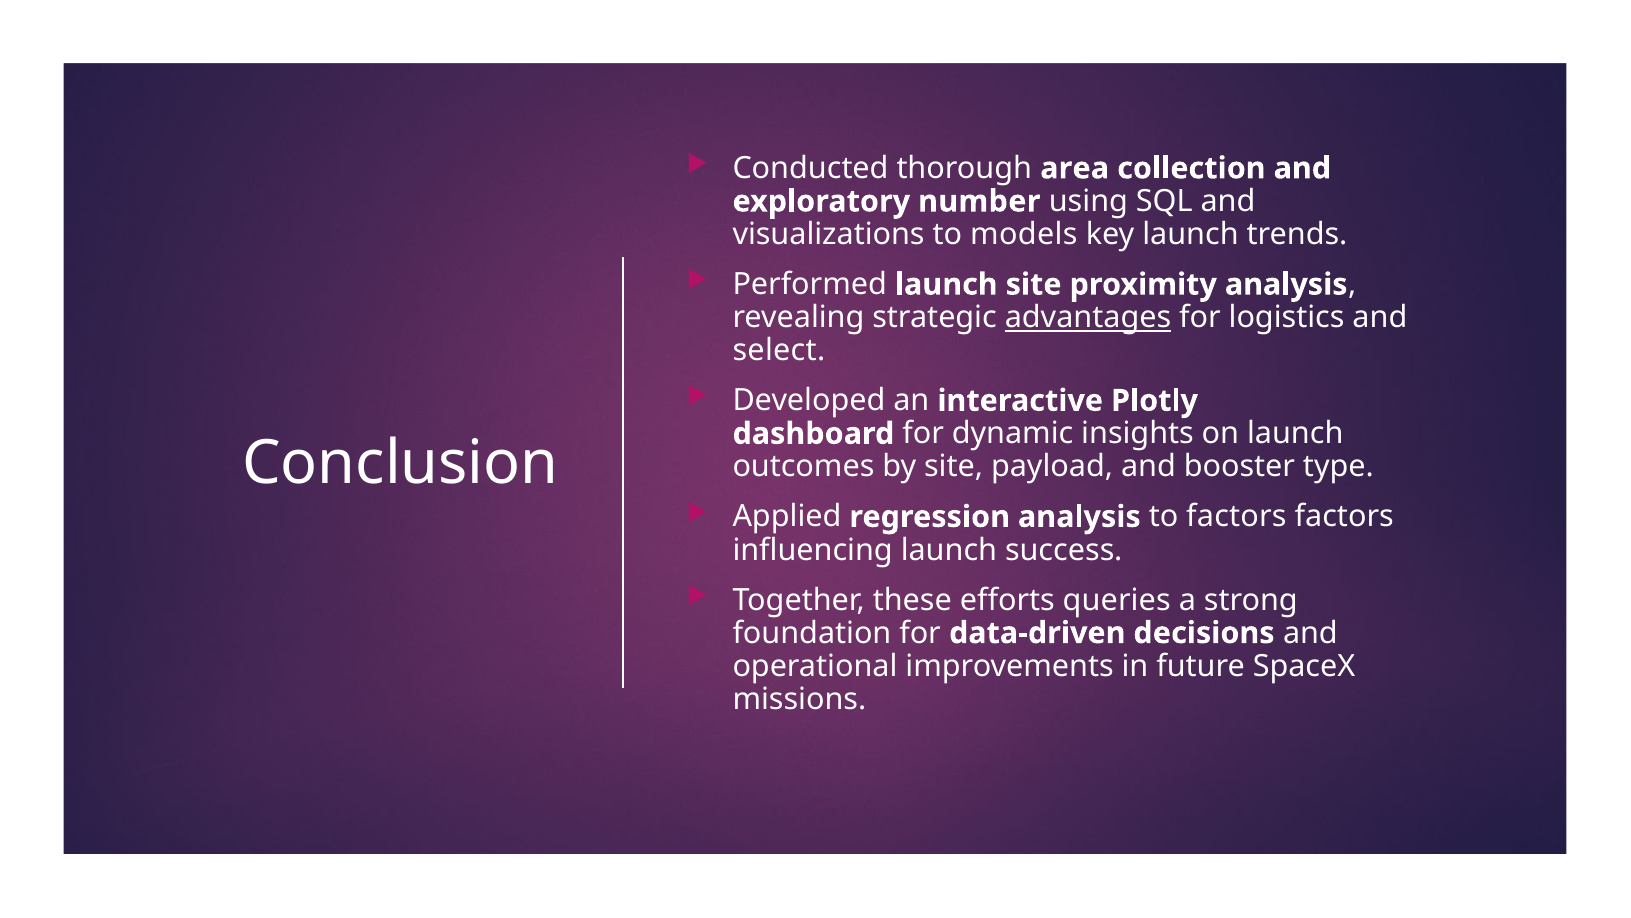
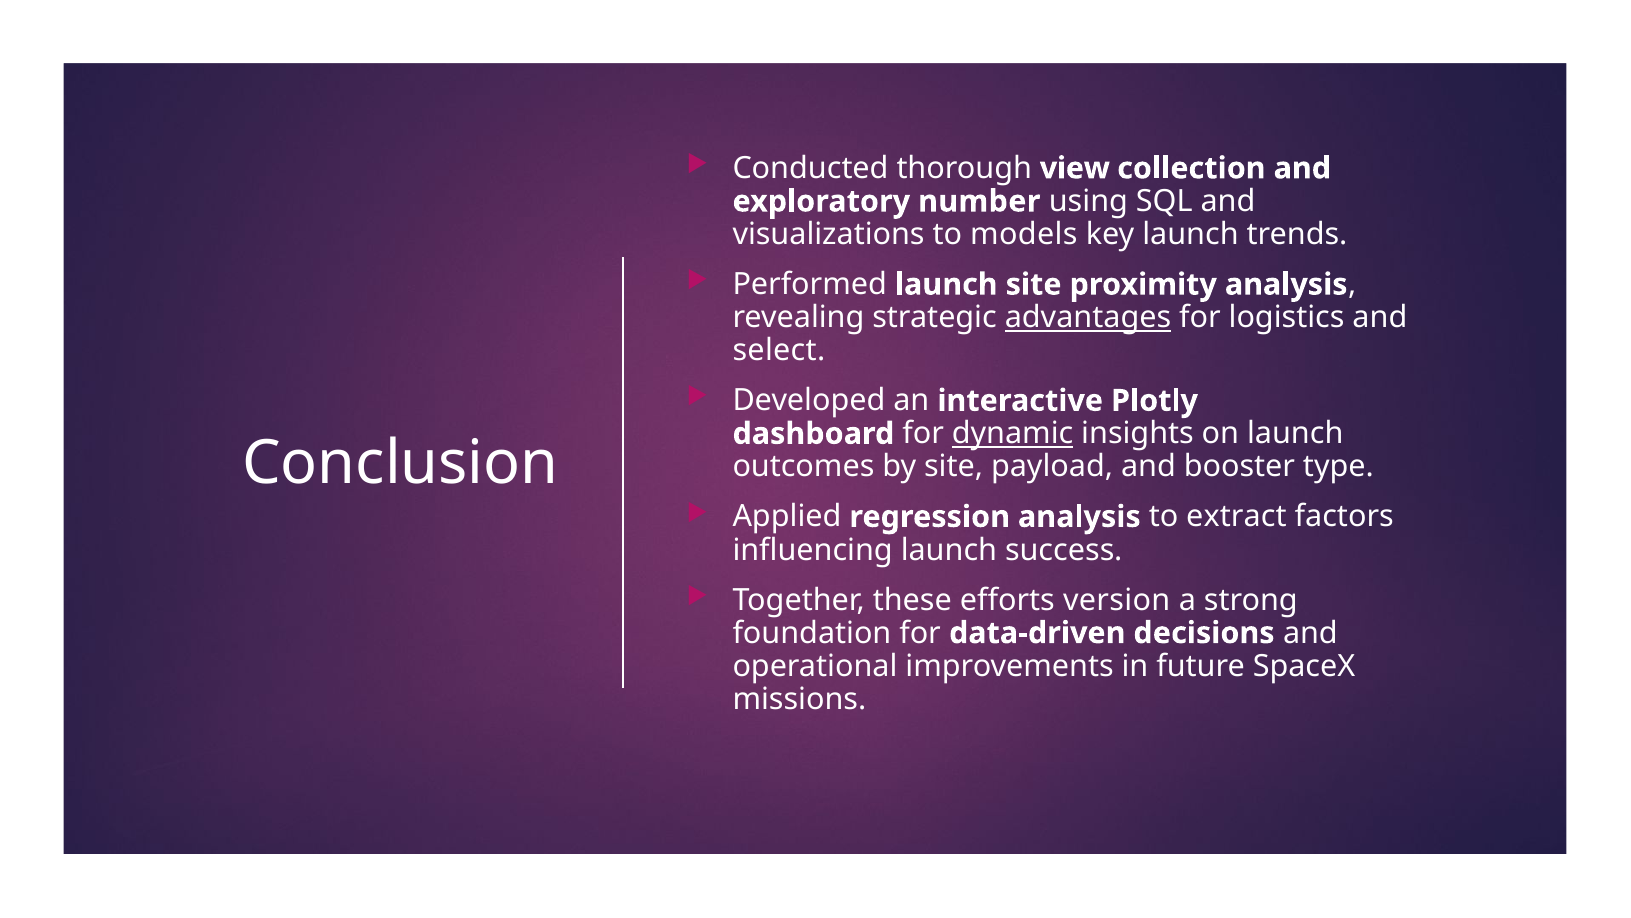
area: area -> view
dynamic underline: none -> present
to factors: factors -> extract
queries: queries -> version
